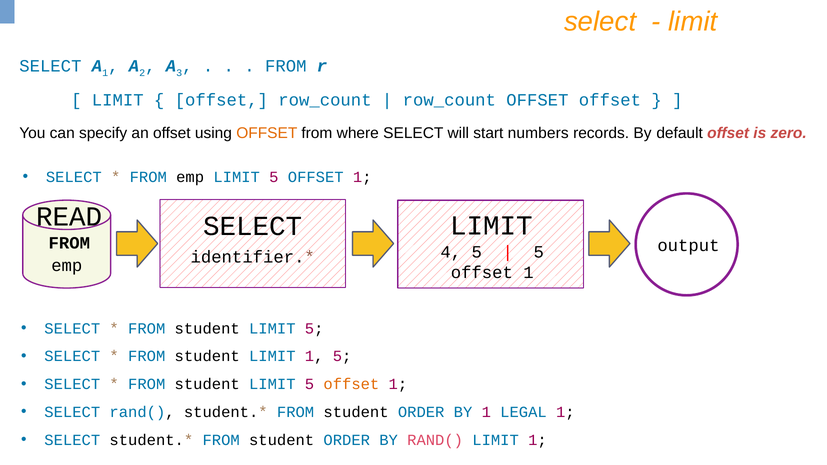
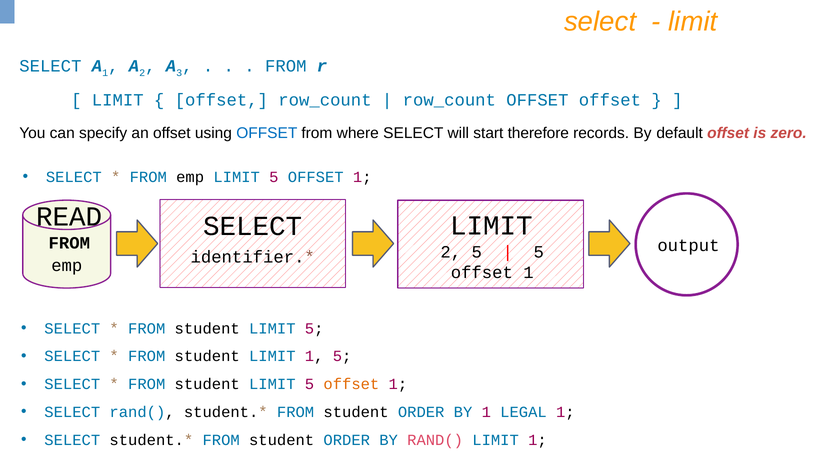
OFFSET at (267, 133) colour: orange -> blue
numbers: numbers -> therefore
4 at (451, 252): 4 -> 2
